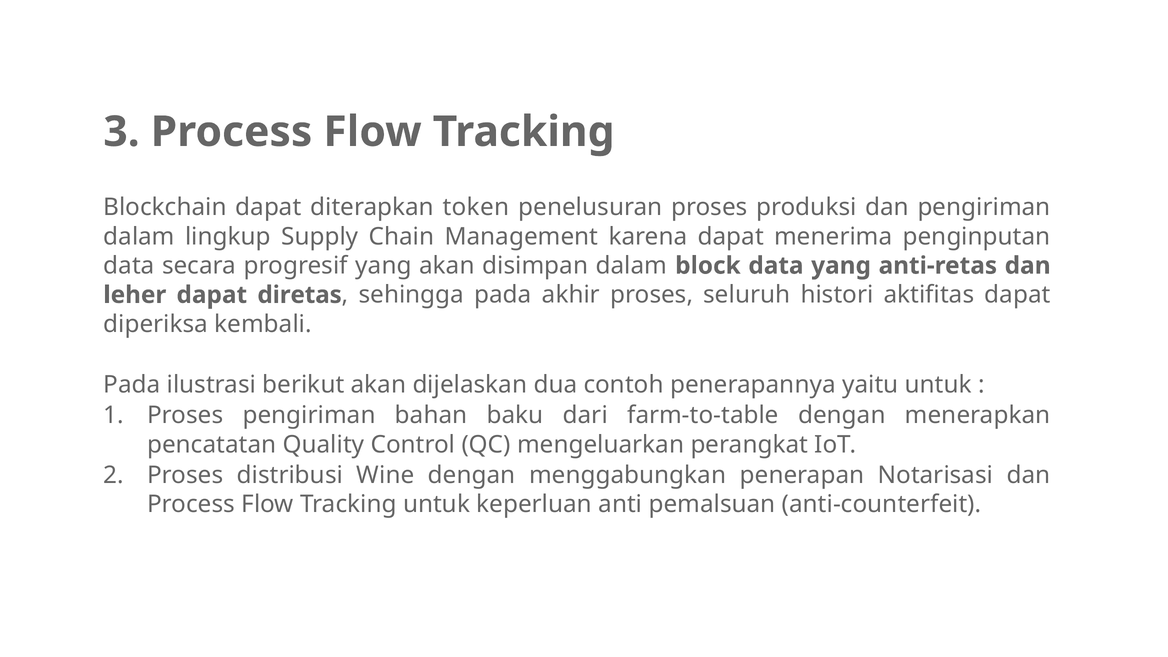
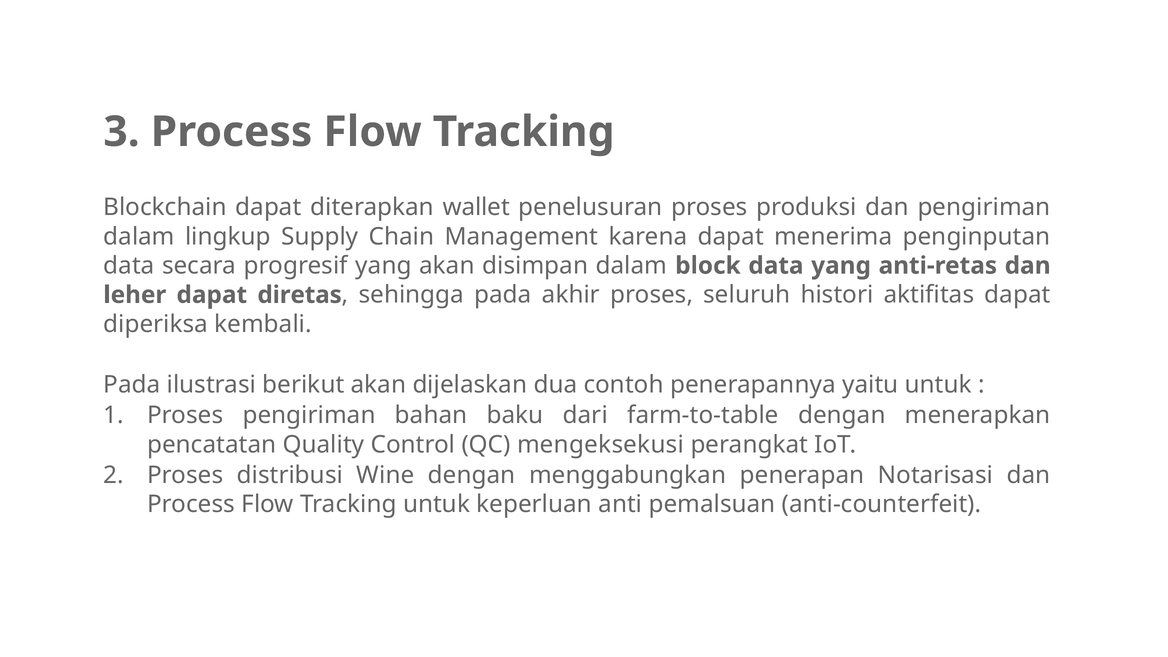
token: token -> wallet
mengeluarkan: mengeluarkan -> mengeksekusi
